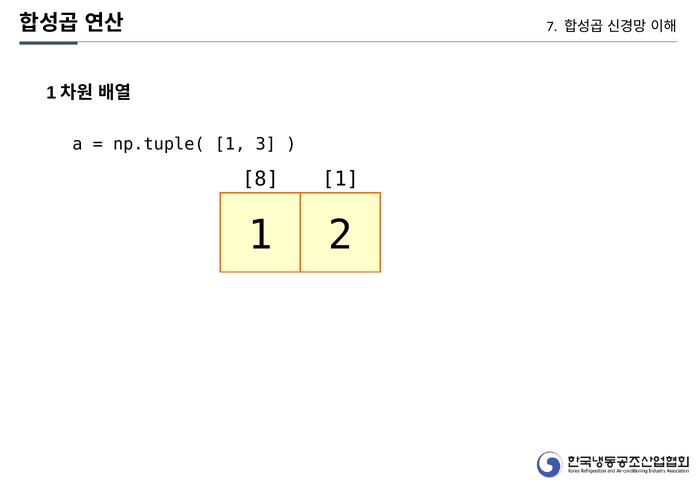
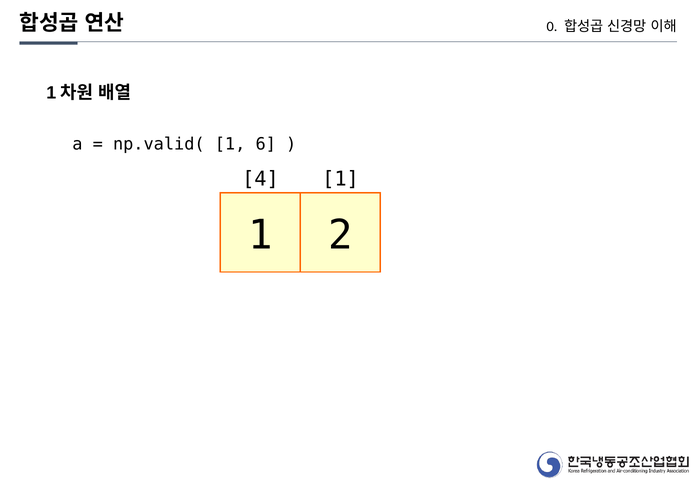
7: 7 -> 0
np.tuple(: np.tuple( -> np.valid(
3: 3 -> 6
8: 8 -> 4
